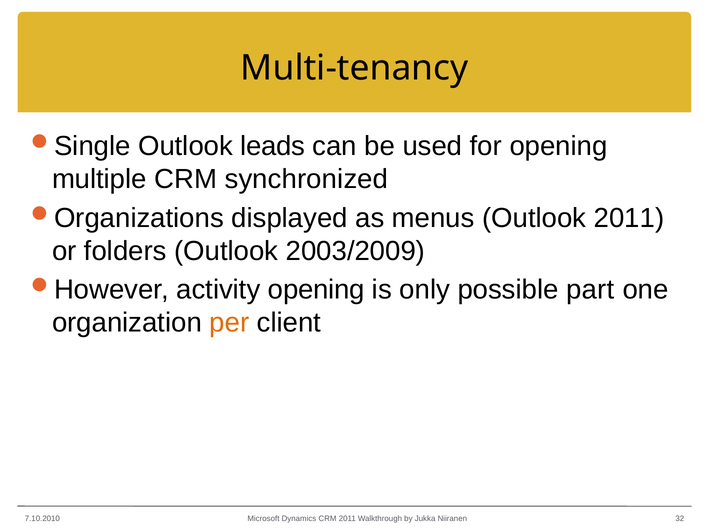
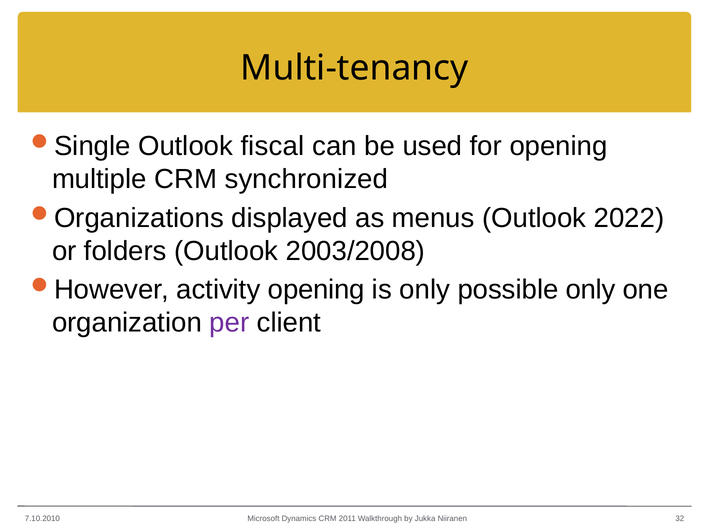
leads: leads -> fiscal
Outlook 2011: 2011 -> 2022
2003/2009: 2003/2009 -> 2003/2008
possible part: part -> only
per colour: orange -> purple
